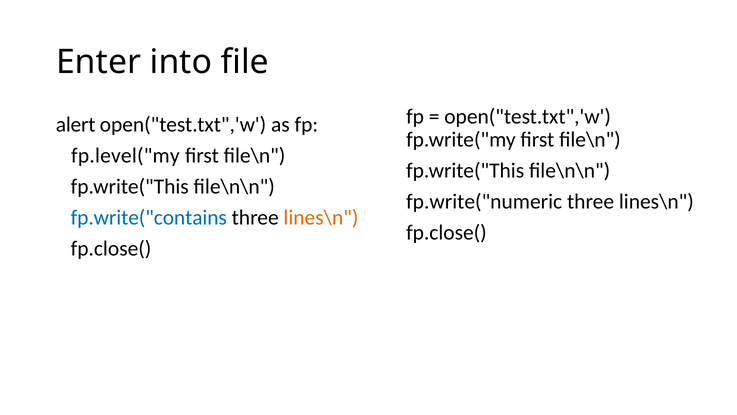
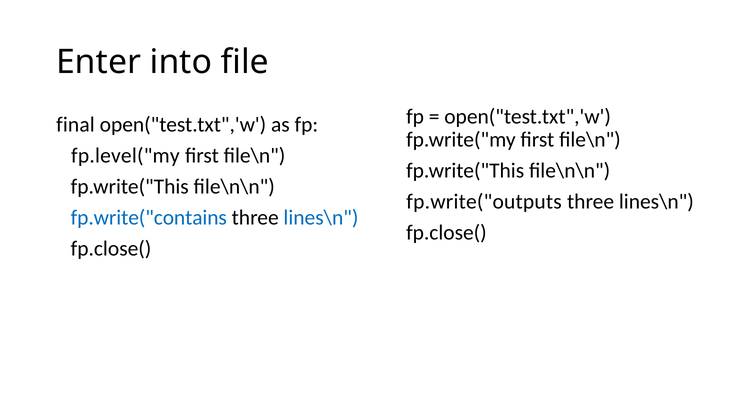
alert: alert -> final
fp.write("numeric: fp.write("numeric -> fp.write("outputs
lines\n at (321, 217) colour: orange -> blue
